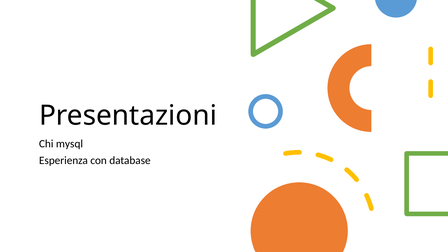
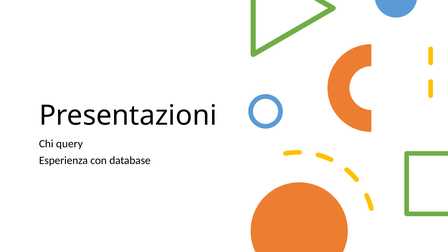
mysql: mysql -> query
